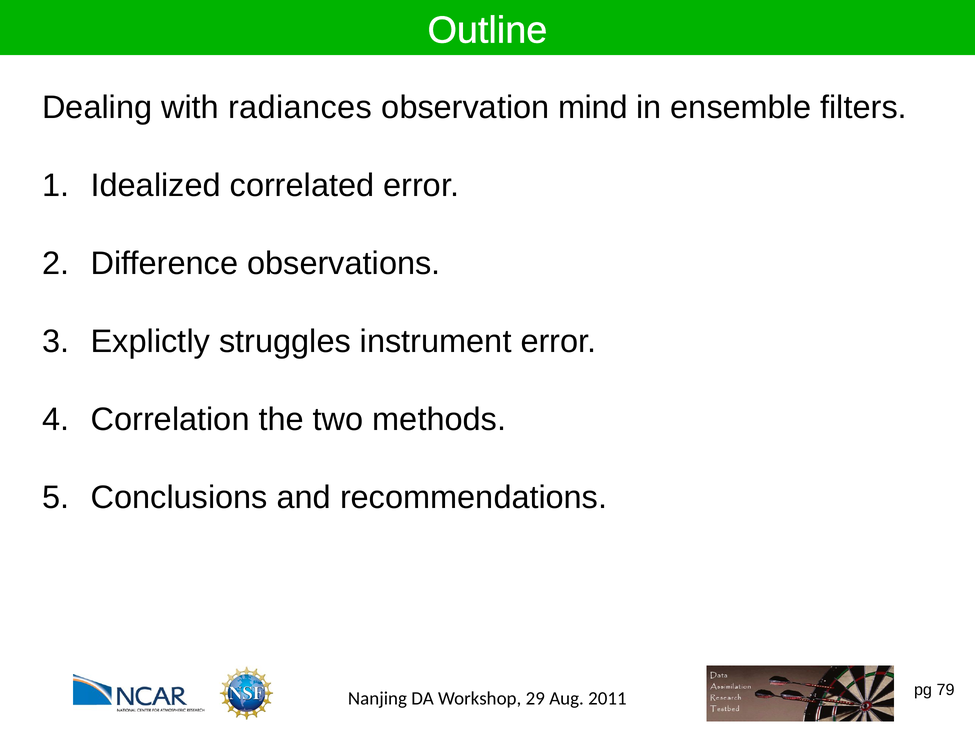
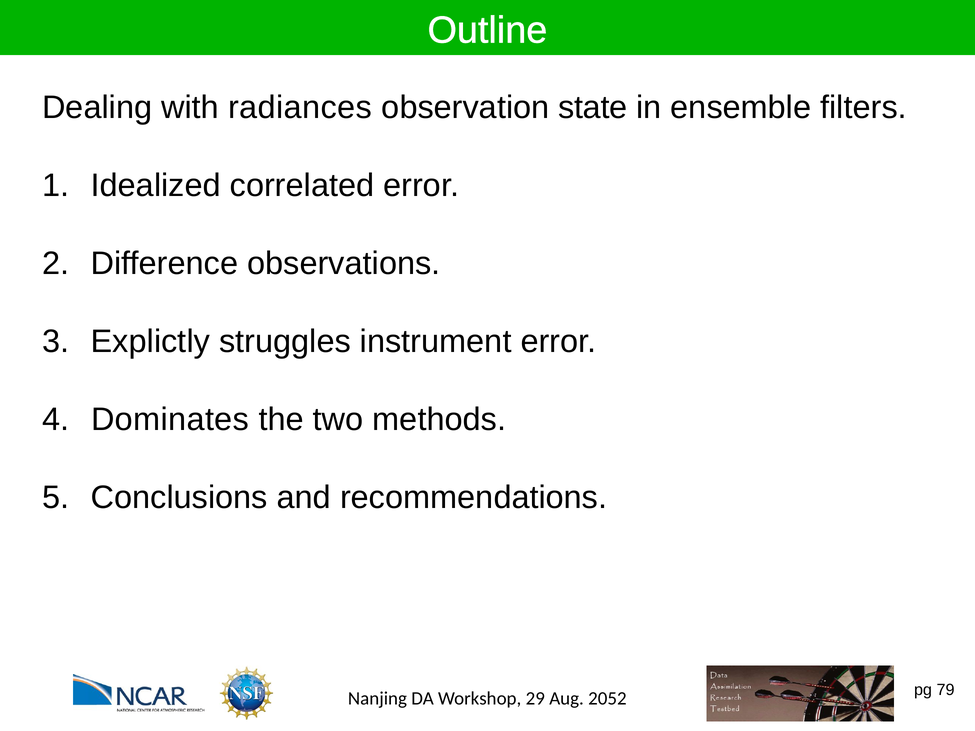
mind: mind -> state
Correlation: Correlation -> Dominates
2011: 2011 -> 2052
